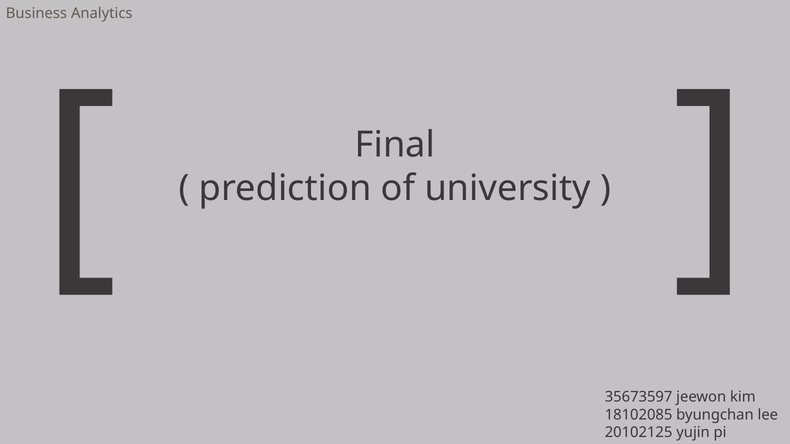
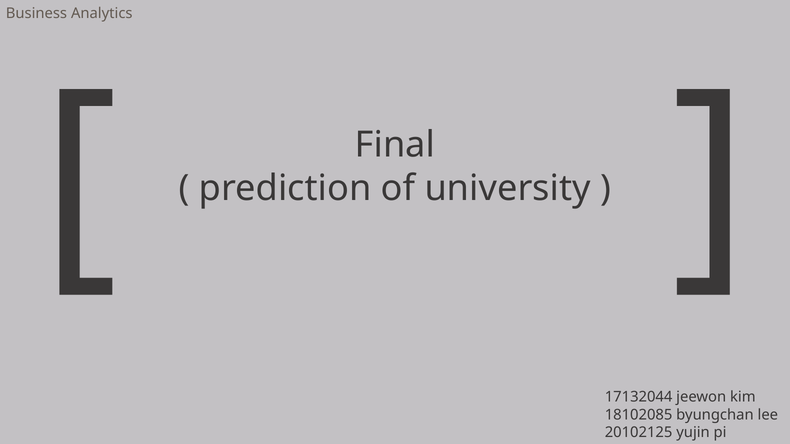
35673597: 35673597 -> 17132044
